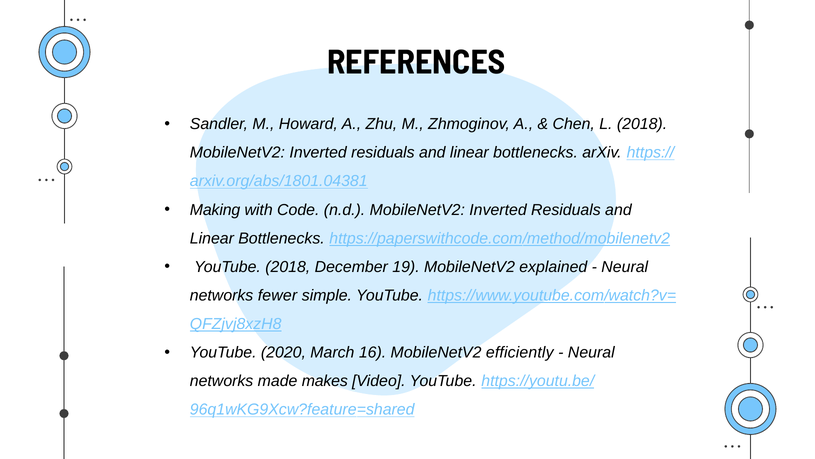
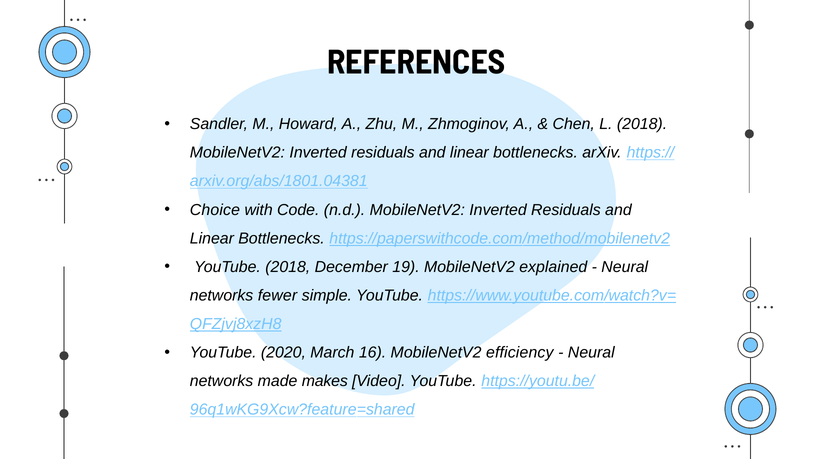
Making: Making -> Choice
efficiently: efficiently -> efficiency
